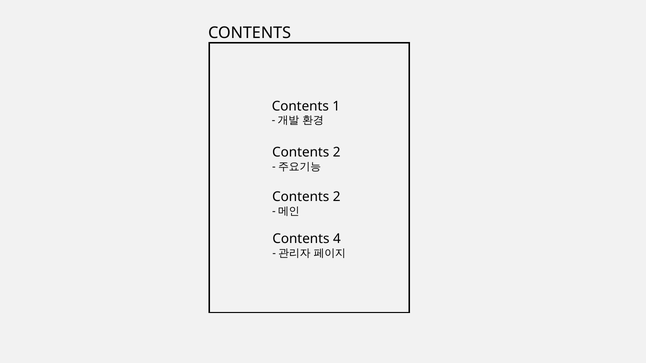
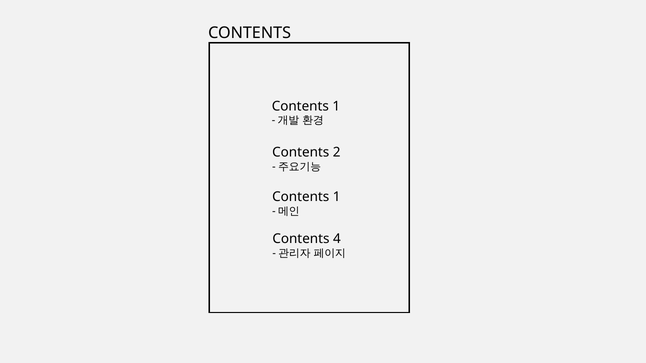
2 at (337, 197): 2 -> 1
